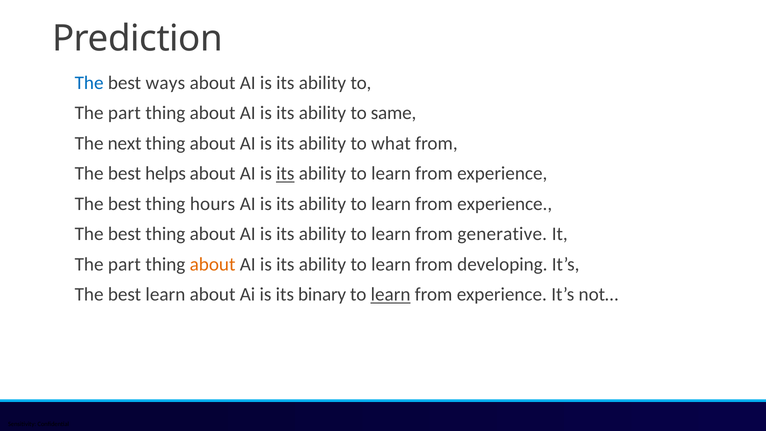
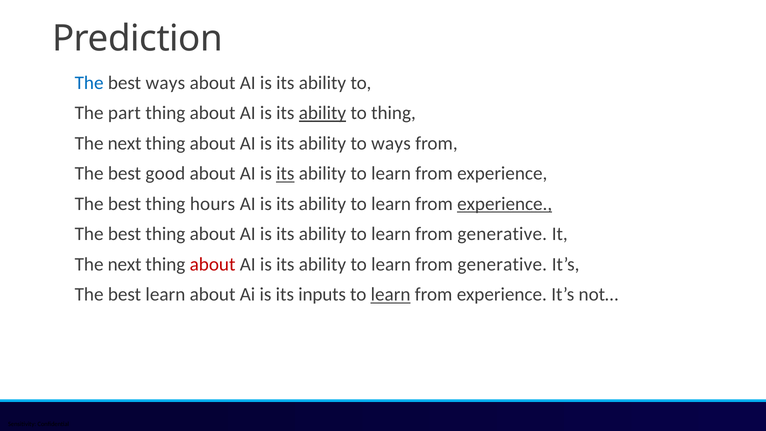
ability at (322, 113) underline: none -> present
to same: same -> thing
to what: what -> ways
helps: helps -> good
experience at (505, 204) underline: none -> present
part at (124, 264): part -> next
about at (213, 264) colour: orange -> red
developing at (502, 264): developing -> generative
binary: binary -> inputs
